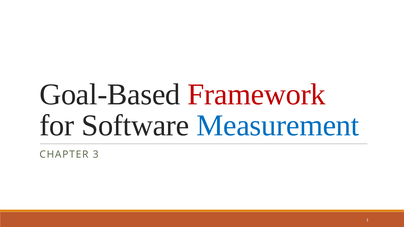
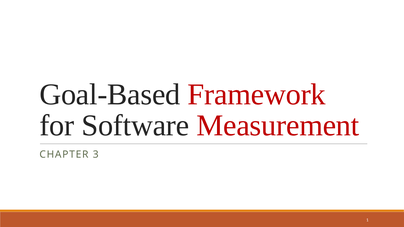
Measurement colour: blue -> red
